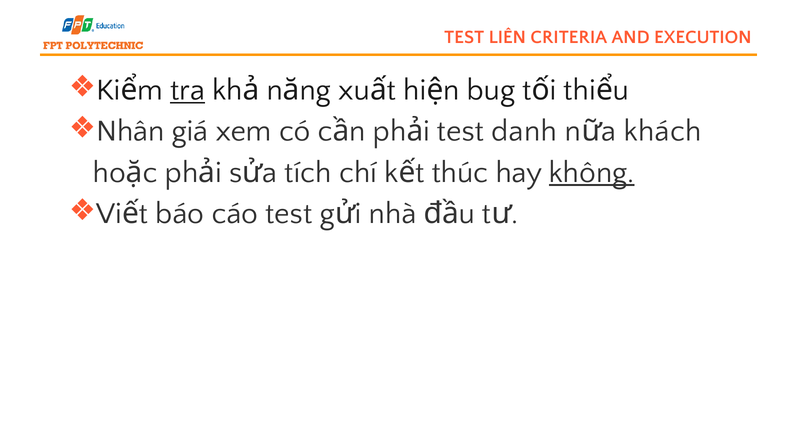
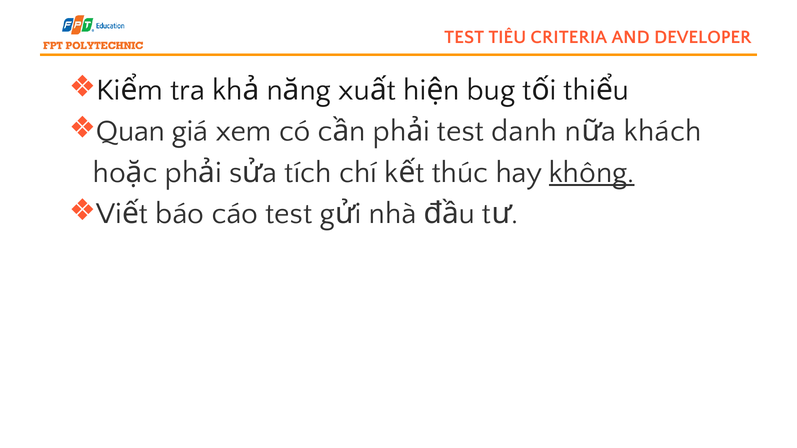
LIÊN: LIÊN -> TIÊU
EXECUTION: EXECUTION -> DEVELOPER
tra underline: present -> none
Nhân: Nhân -> Quan
